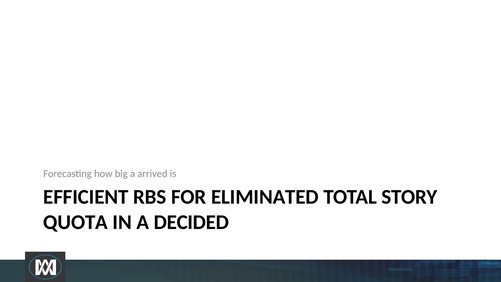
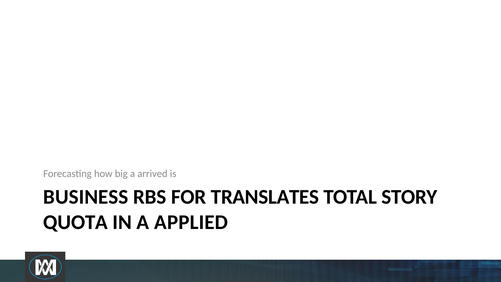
EFFICIENT: EFFICIENT -> BUSINESS
ELIMINATED: ELIMINATED -> TRANSLATES
DECIDED: DECIDED -> APPLIED
